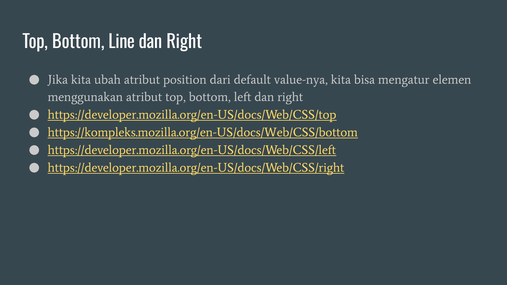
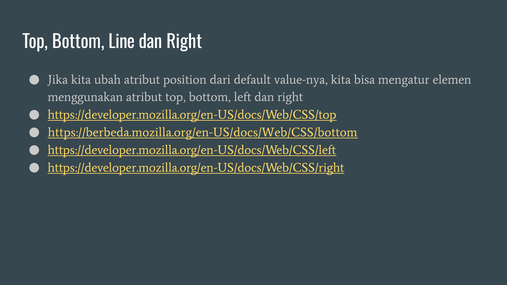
https://kompleks.mozilla.org/en-US/docs/Web/CSS/bottom: https://kompleks.mozilla.org/en-US/docs/Web/CSS/bottom -> https://berbeda.mozilla.org/en-US/docs/Web/CSS/bottom
